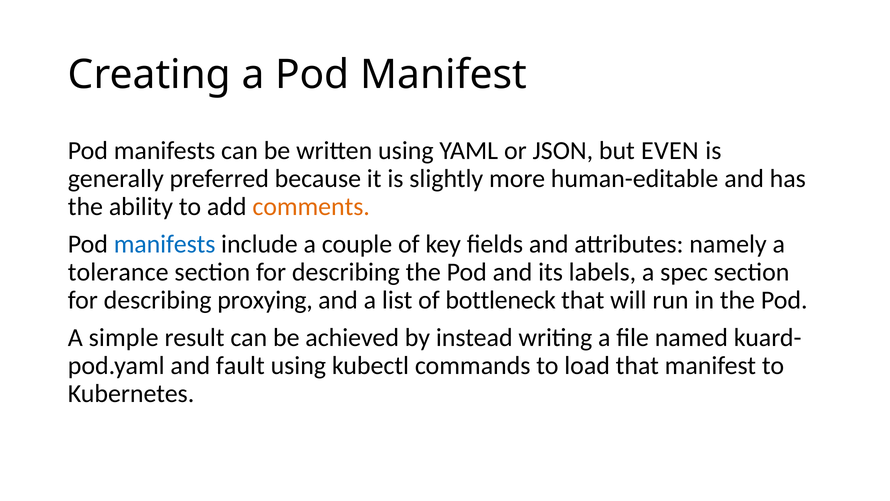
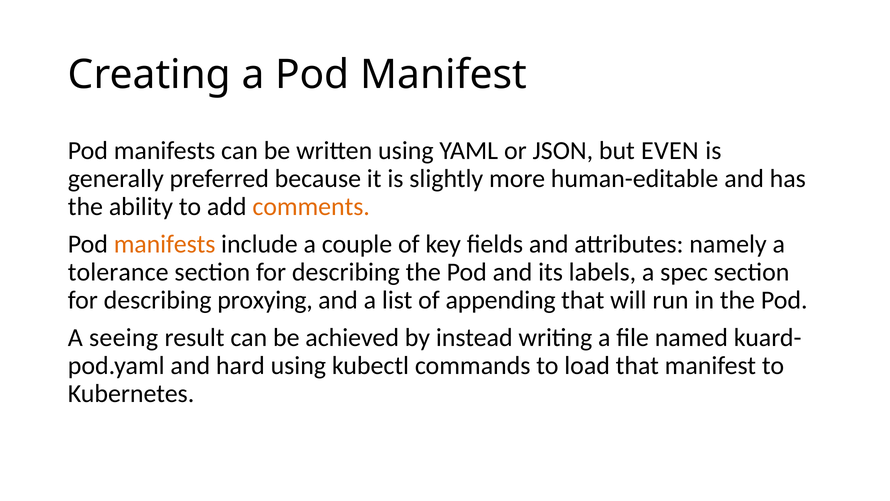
manifests at (165, 244) colour: blue -> orange
bottleneck: bottleneck -> appending
simple: simple -> seeing
fault: fault -> hard
